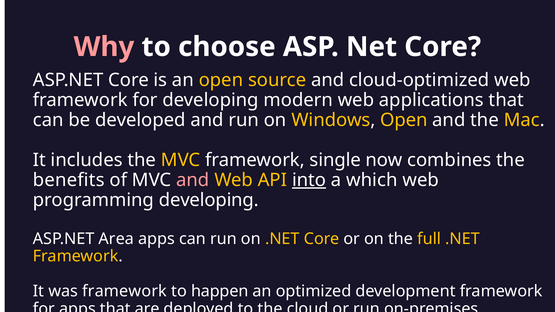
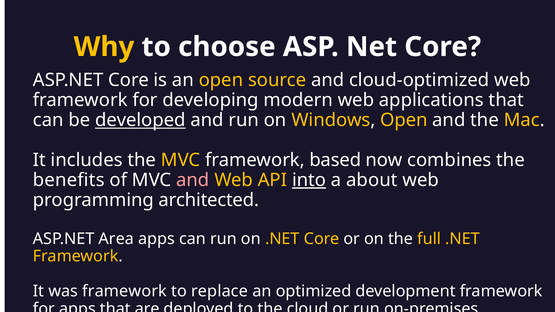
Why colour: pink -> yellow
developed underline: none -> present
single: single -> based
which: which -> about
programming developing: developing -> architected
happen: happen -> replace
